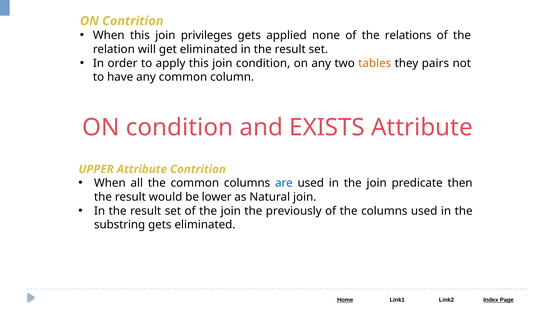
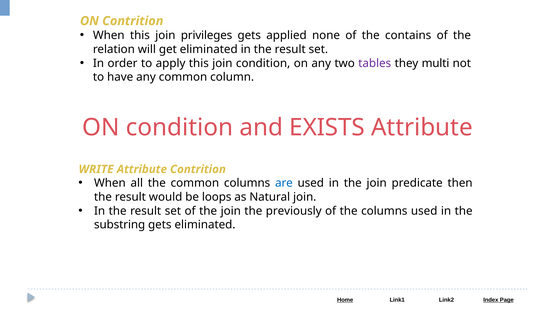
relations: relations -> contains
tables colour: orange -> purple
pairs: pairs -> multi
UPPER: UPPER -> WRITE
lower: lower -> loops
